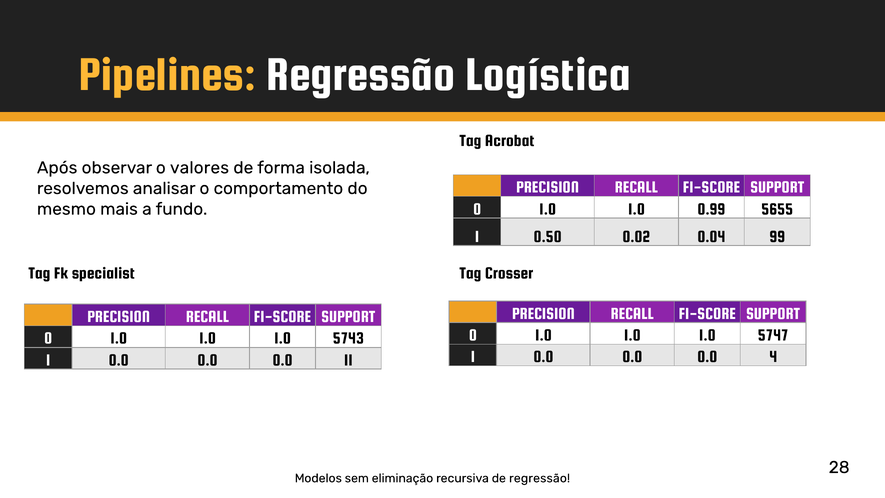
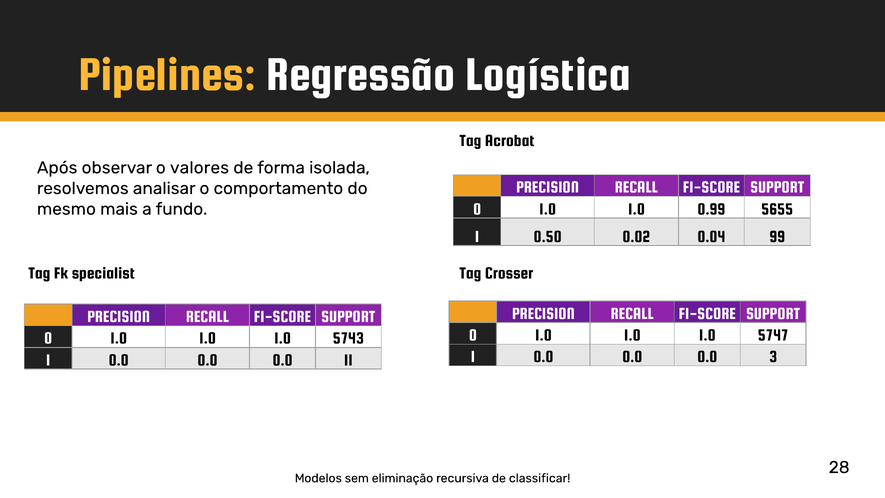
4: 4 -> 3
de regressão: regressão -> classificar
